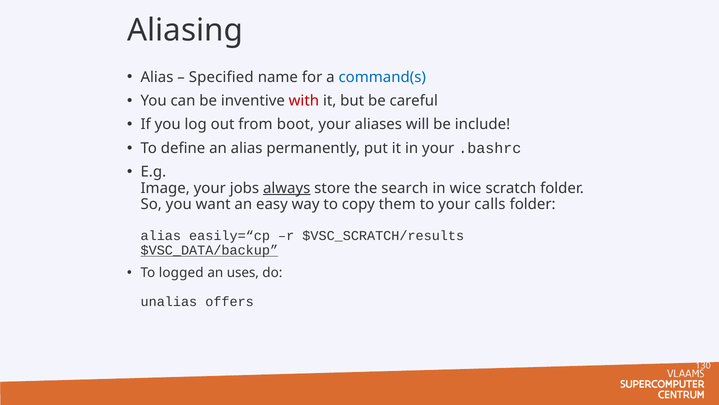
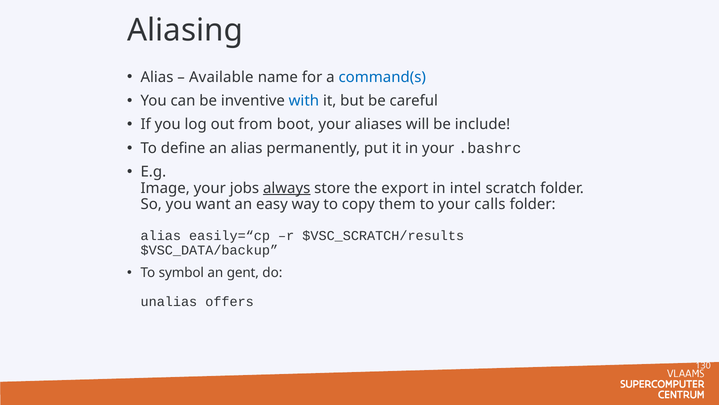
Specified: Specified -> Available
with colour: red -> blue
search: search -> export
wice: wice -> intel
$VSC_DATA/backup underline: present -> none
logged: logged -> symbol
uses: uses -> gent
